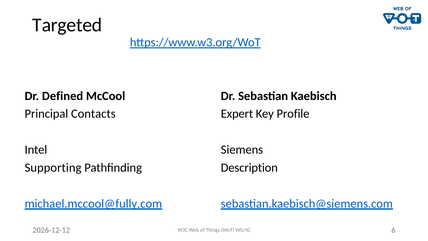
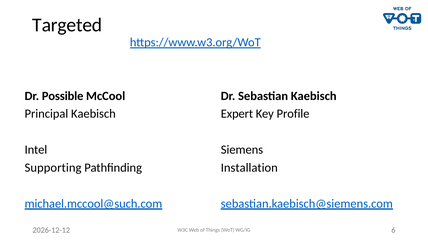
Defined: Defined -> Possible
Principal Contacts: Contacts -> Kaebisch
Description: Description -> Installation
michael.mccool@fully.com: michael.mccool@fully.com -> michael.mccool@such.com
